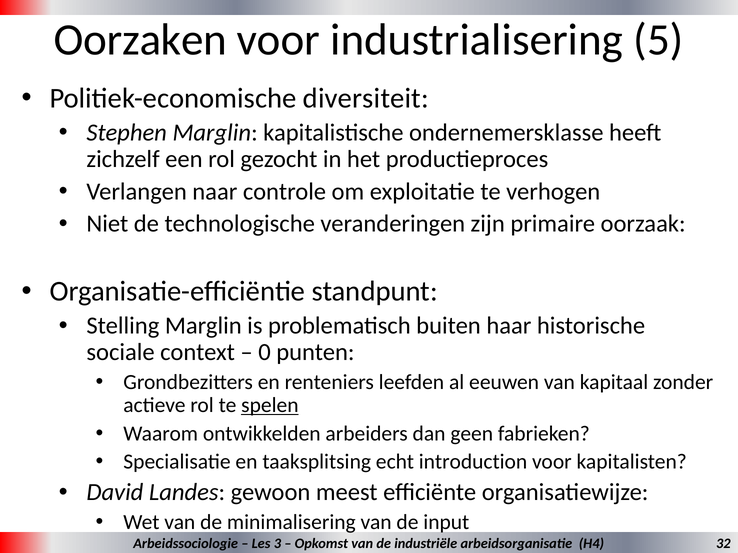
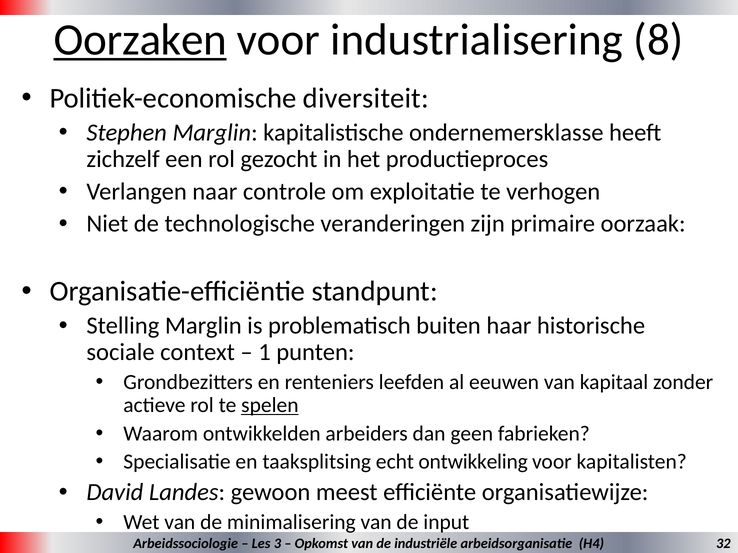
Oorzaken underline: none -> present
5: 5 -> 8
0: 0 -> 1
introduction: introduction -> ontwikkeling
